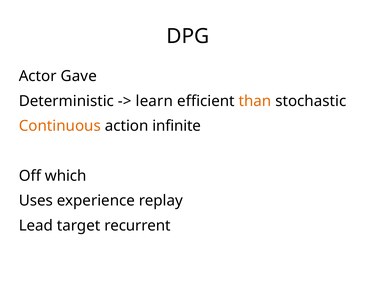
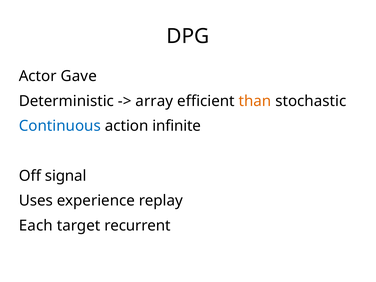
learn: learn -> array
Continuous colour: orange -> blue
which: which -> signal
Lead: Lead -> Each
